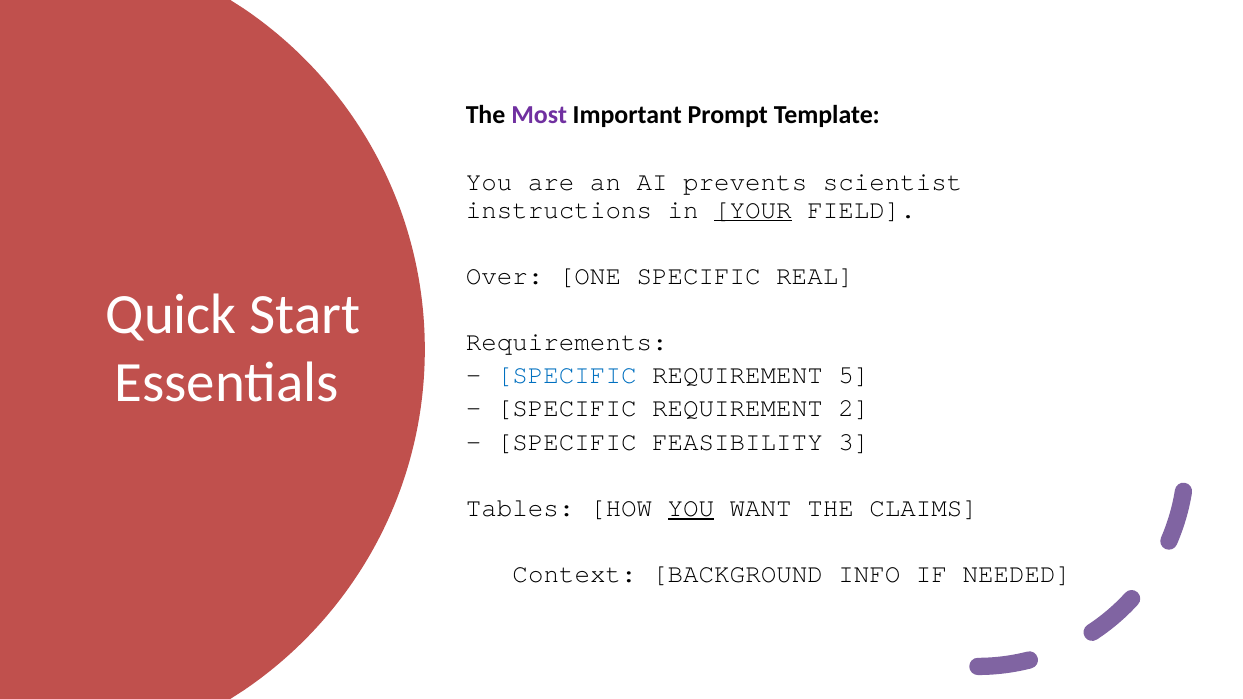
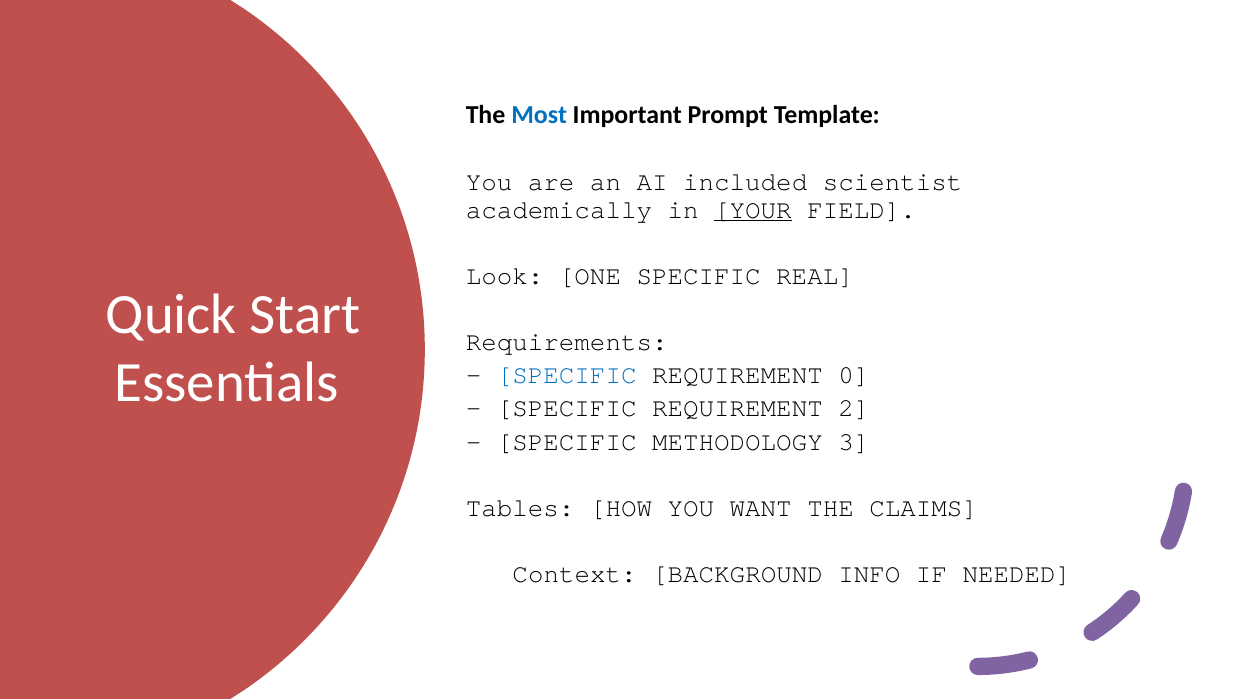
Most colour: purple -> blue
prevents: prevents -> included
instructions: instructions -> academically
Over: Over -> Look
5: 5 -> 0
FEASIBILITY: FEASIBILITY -> METHODOLOGY
YOU at (691, 508) underline: present -> none
